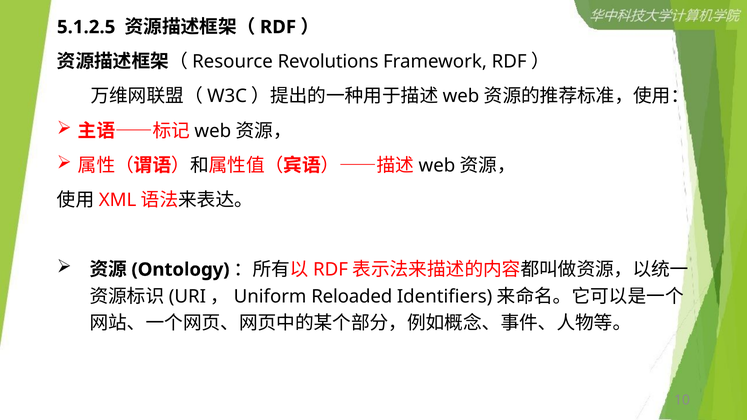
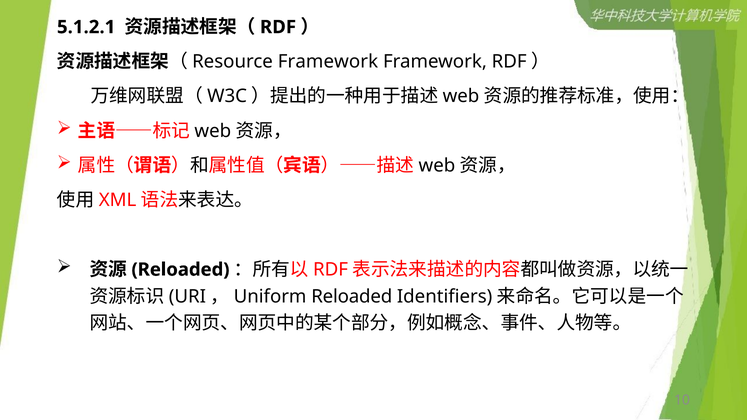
5.1.2.5: 5.1.2.5 -> 5.1.2.1
Resource Revolutions: Revolutions -> Framework
Ontology at (180, 270): Ontology -> Reloaded
